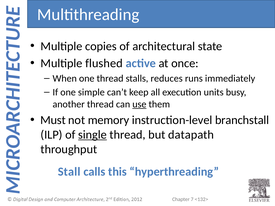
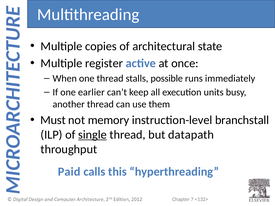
flushed: flushed -> register
reduces: reduces -> possible
simple: simple -> earlier
use underline: present -> none
Stall: Stall -> Paid
